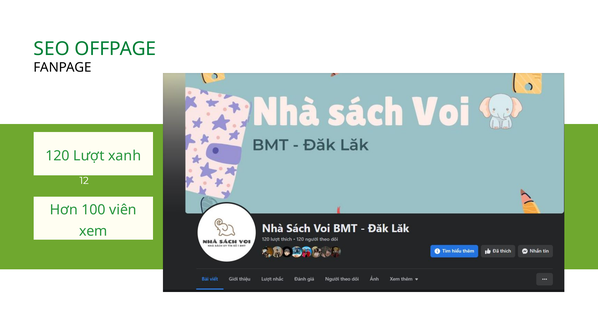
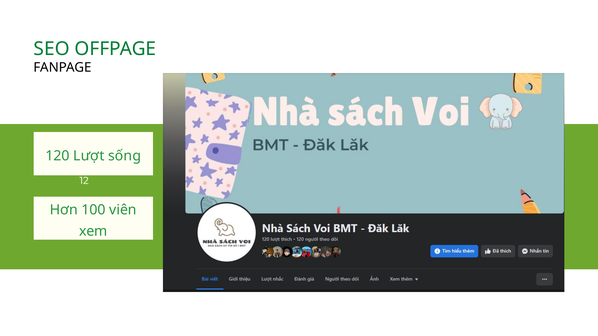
xanh: xanh -> sống
